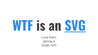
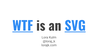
WTF underline: none -> present
